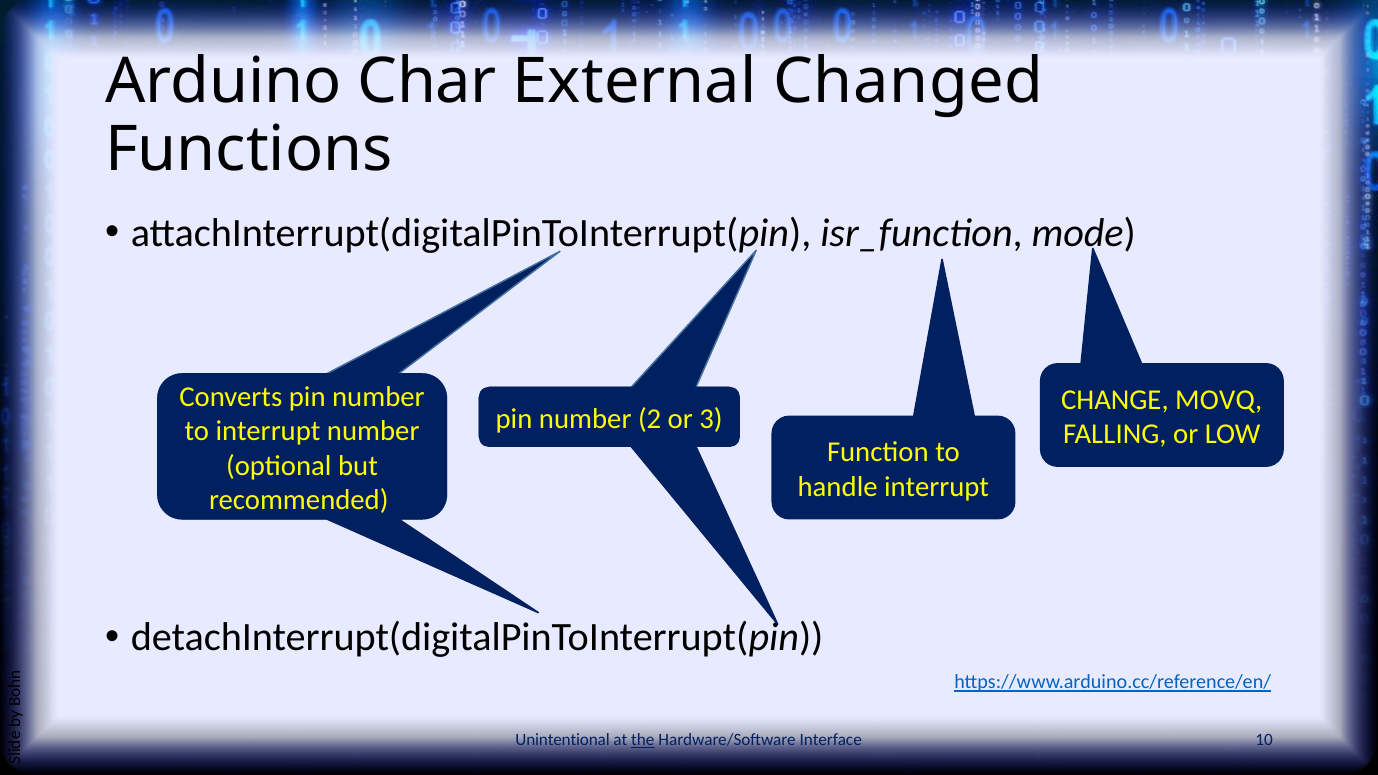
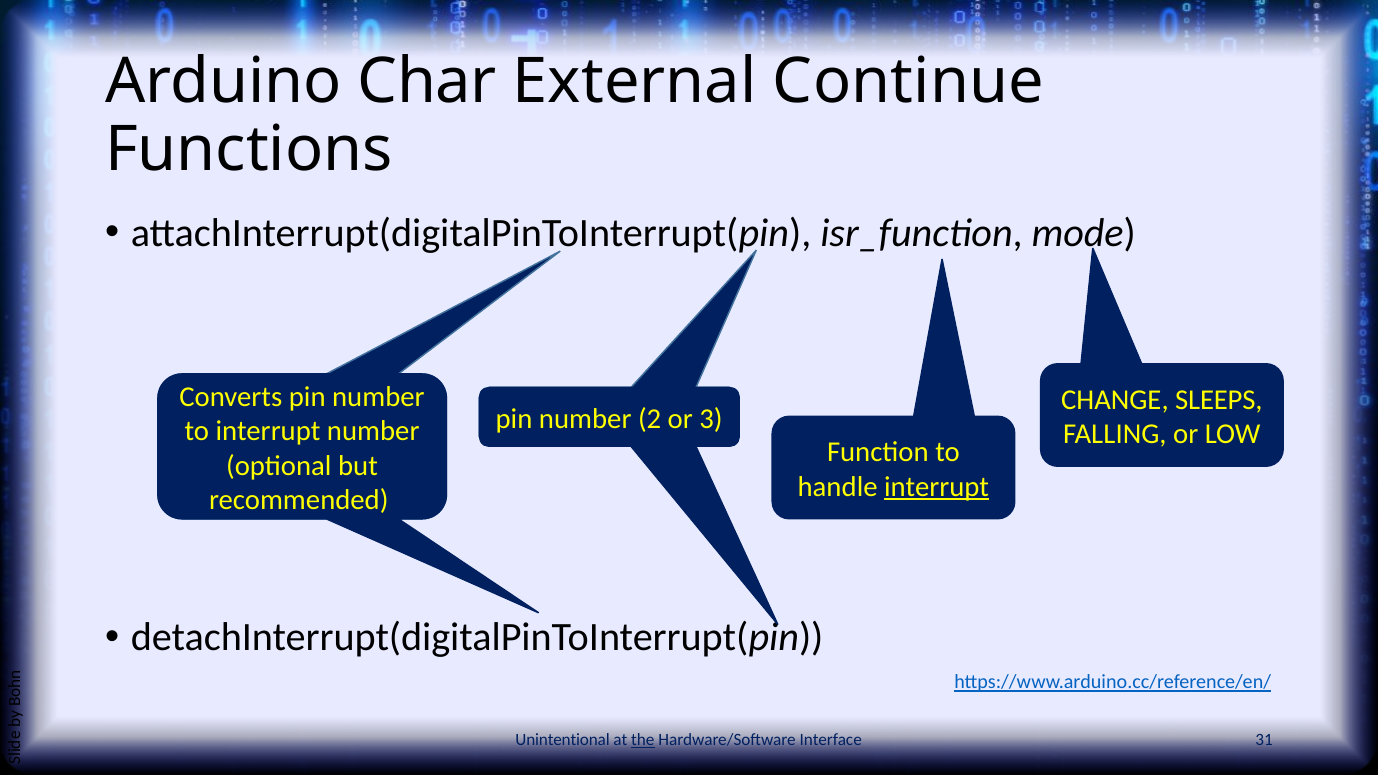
Changed: Changed -> Continue
MOVQ: MOVQ -> SLEEPS
interrupt at (937, 487) underline: none -> present
10: 10 -> 31
